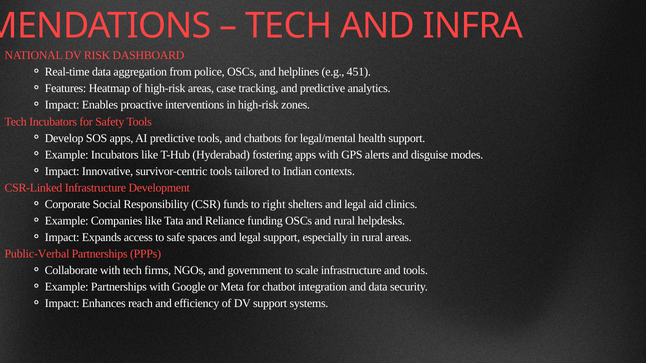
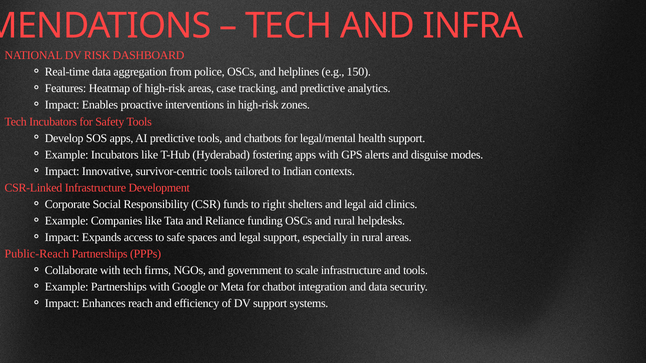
451: 451 -> 150
Public-Verbal: Public-Verbal -> Public-Reach
